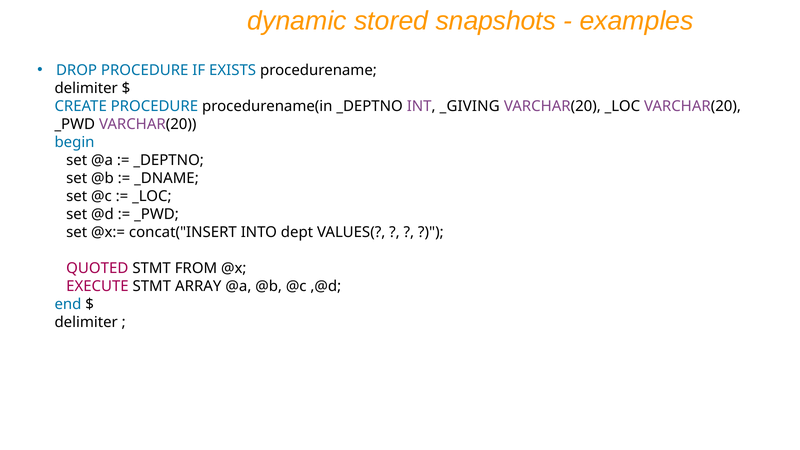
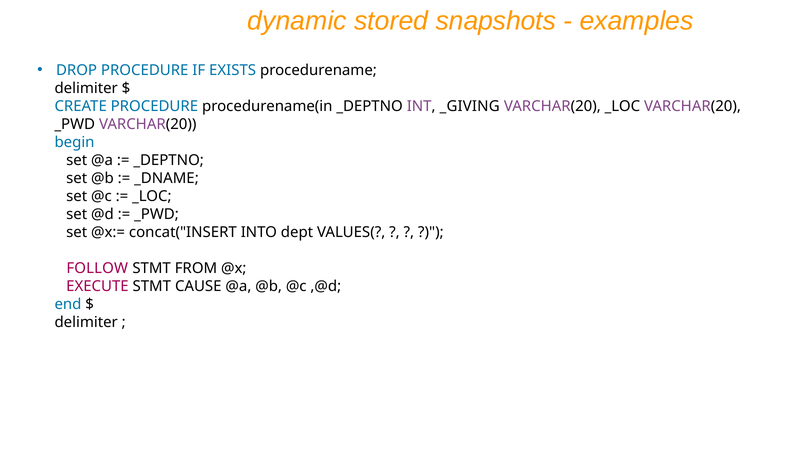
QUOTED: QUOTED -> FOLLOW
ARRAY: ARRAY -> CAUSE
